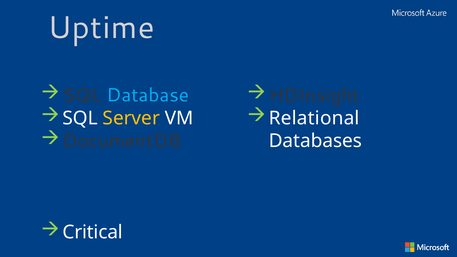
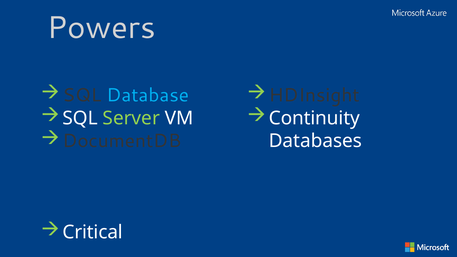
Uptime: Uptime -> Powers
Server colour: yellow -> light green
Relational: Relational -> Continuity
